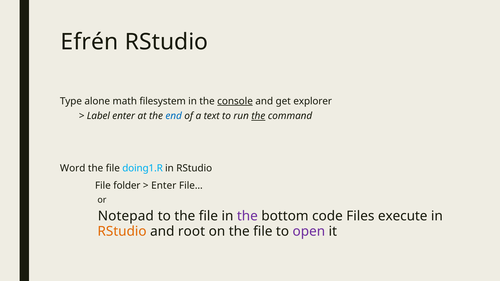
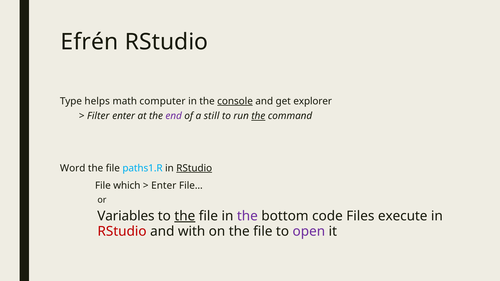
alone: alone -> helps
filesystem: filesystem -> computer
Label: Label -> Filter
end colour: blue -> purple
text: text -> still
doing1.R: doing1.R -> paths1.R
RStudio at (194, 168) underline: none -> present
folder: folder -> which
Notepad: Notepad -> Variables
the at (185, 216) underline: none -> present
RStudio at (122, 232) colour: orange -> red
root: root -> with
